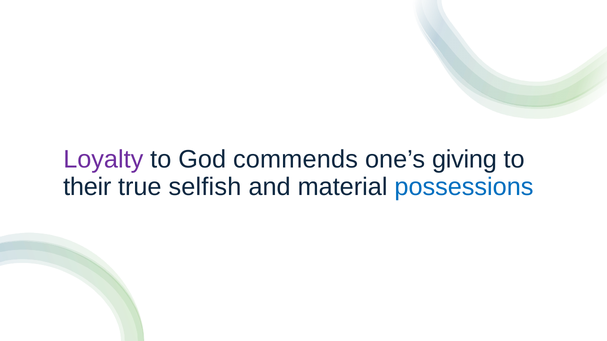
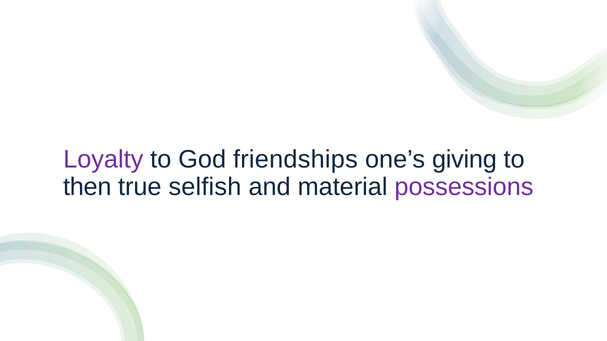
commends: commends -> friendships
their: their -> then
possessions colour: blue -> purple
